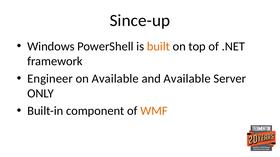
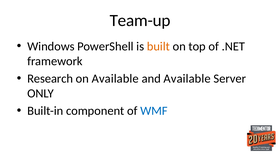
Since-up: Since-up -> Team-up
Engineer: Engineer -> Research
WMF colour: orange -> blue
